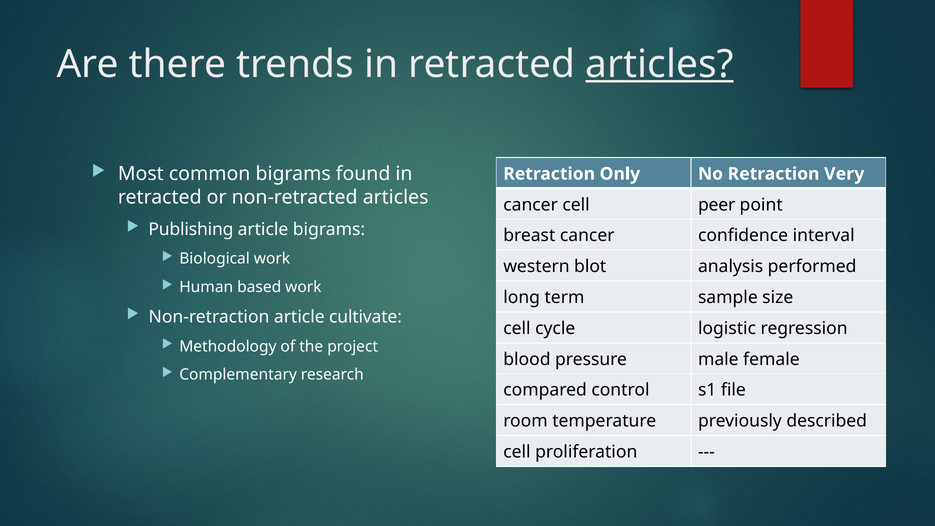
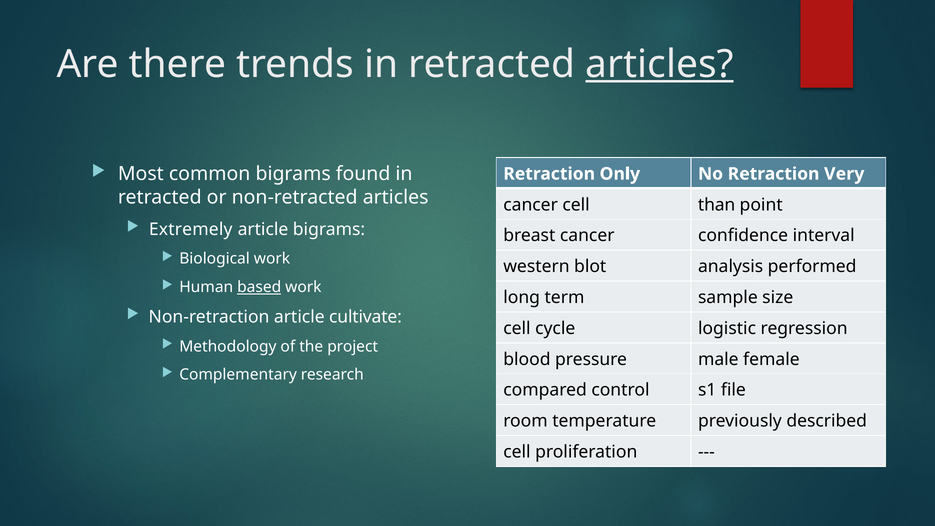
peer: peer -> than
Publishing: Publishing -> Extremely
based underline: none -> present
